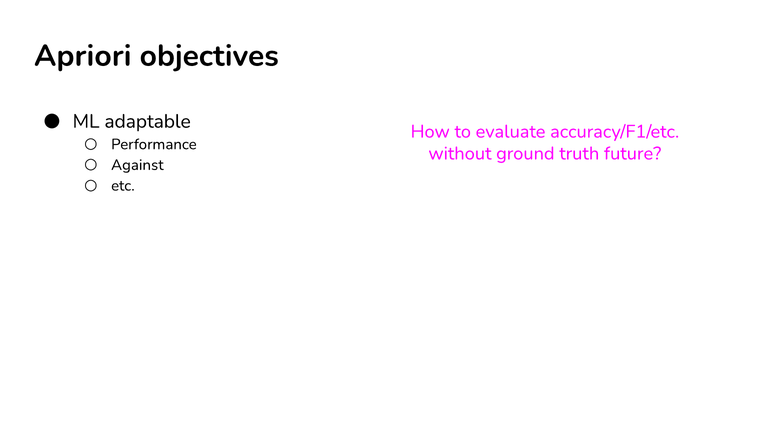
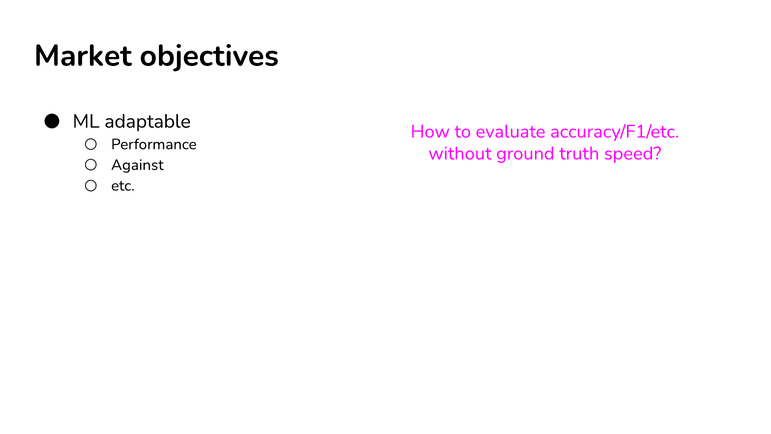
Apriori: Apriori -> Market
future: future -> speed
